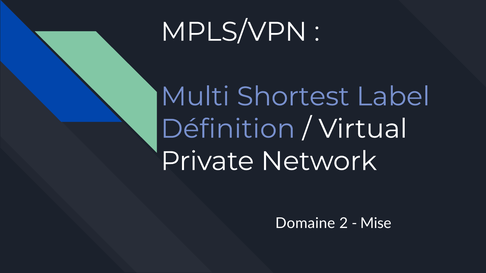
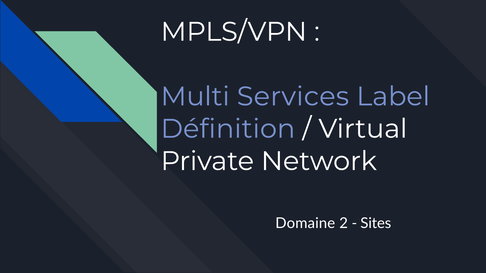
Shortest: Shortest -> Services
Mise: Mise -> Sites
